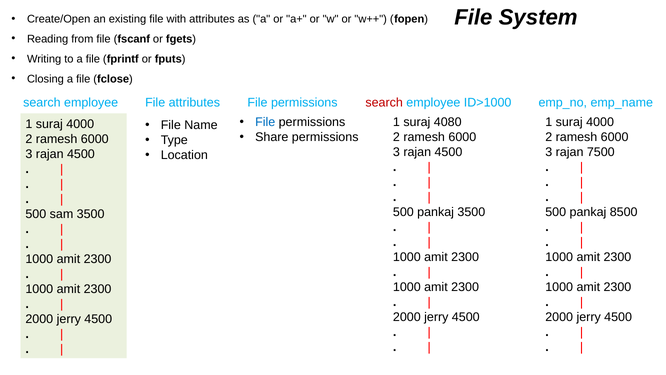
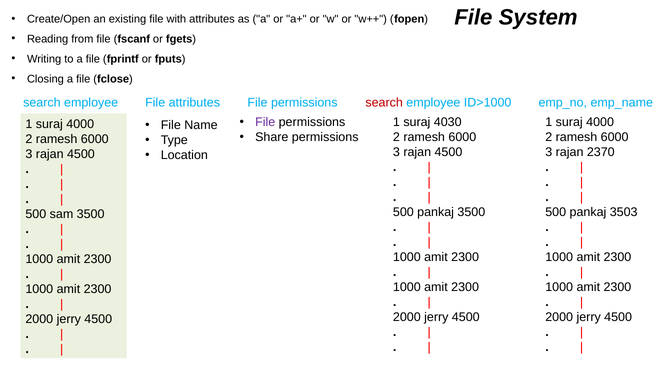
File at (265, 122) colour: blue -> purple
4080: 4080 -> 4030
7500: 7500 -> 2370
8500: 8500 -> 3503
